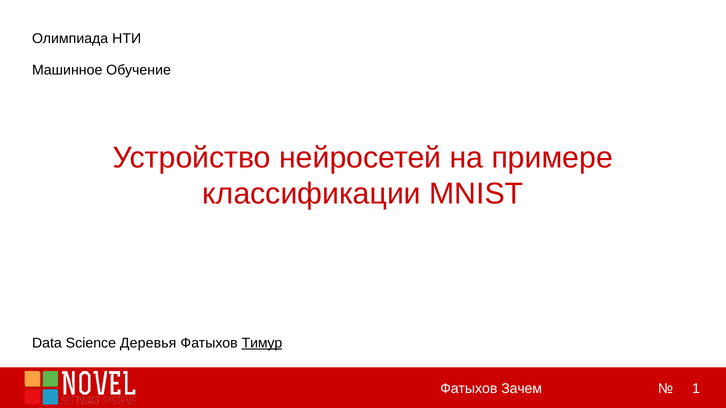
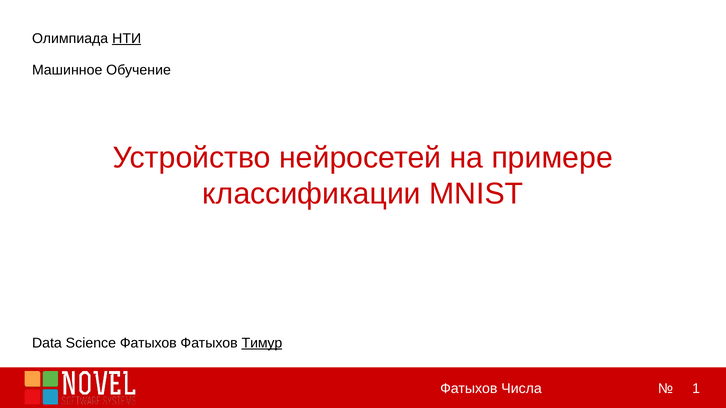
НТИ underline: none -> present
Science Деревья: Деревья -> Фатыхов
Зачем: Зачем -> Числа
